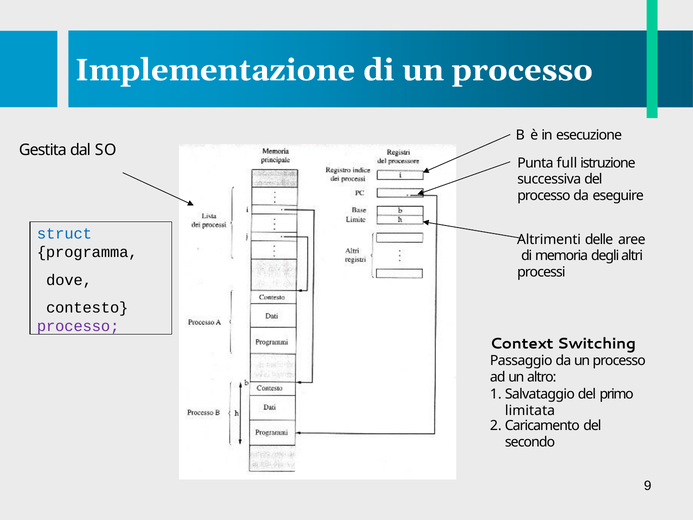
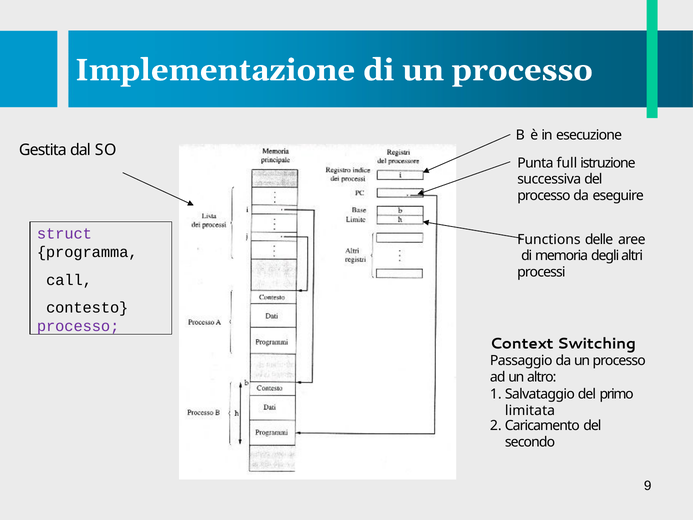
struct colour: blue -> purple
Altrimenti: Altrimenti -> Functions
dove: dove -> call
